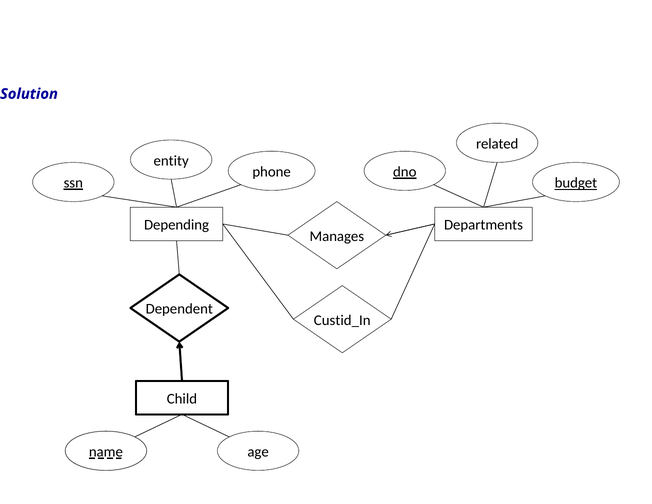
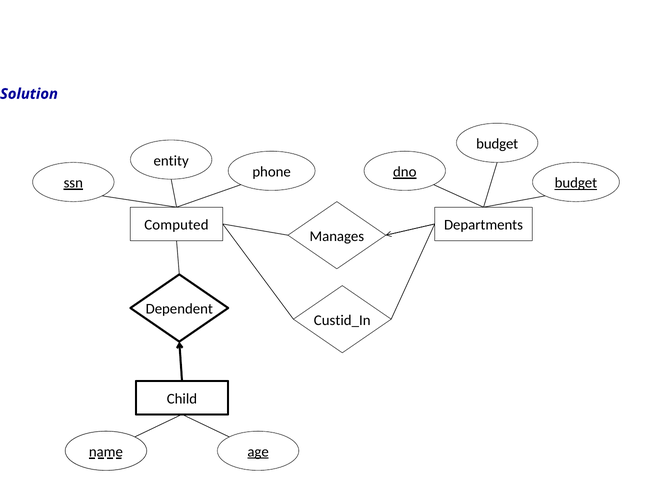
related at (497, 144): related -> budget
Depending: Depending -> Computed
age underline: none -> present
